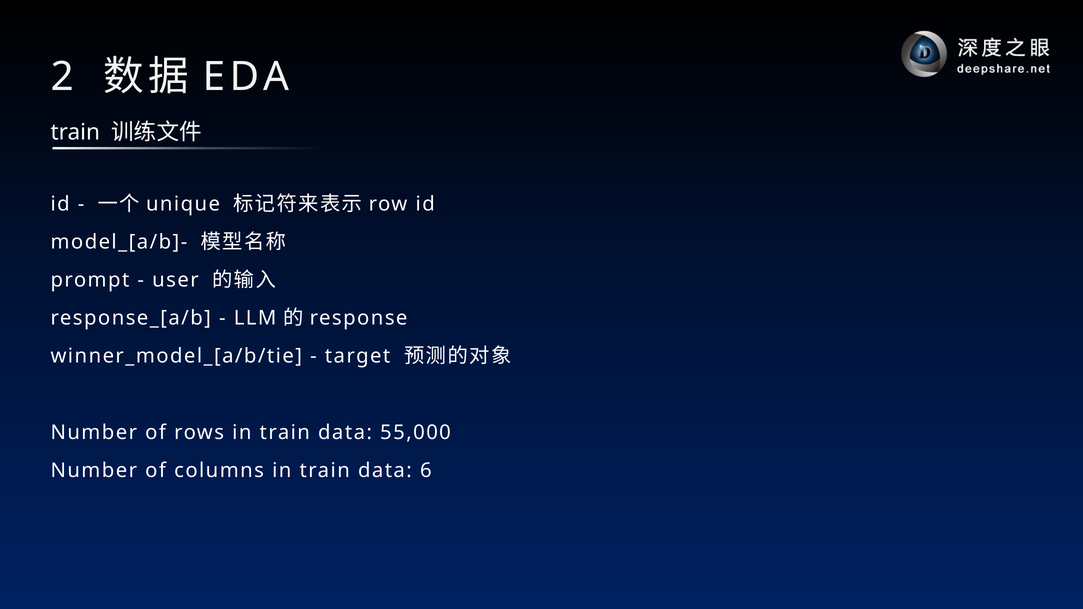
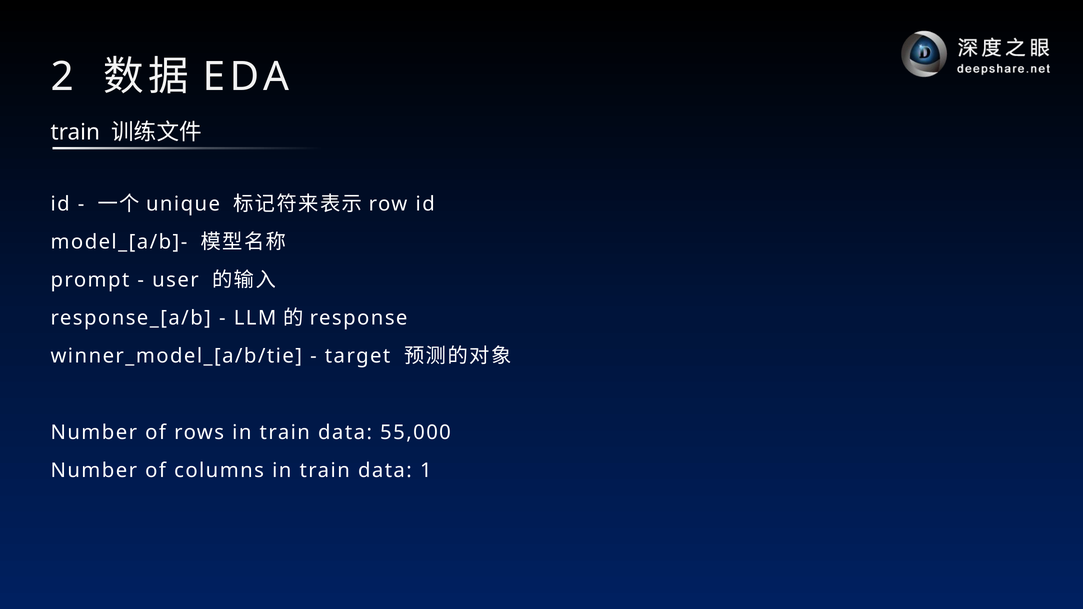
6: 6 -> 1
